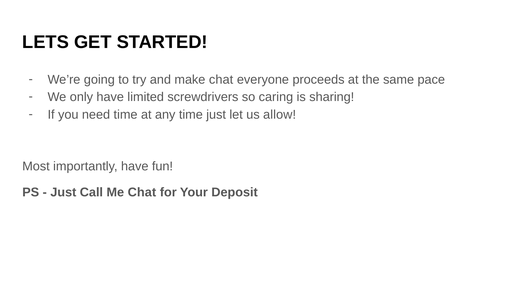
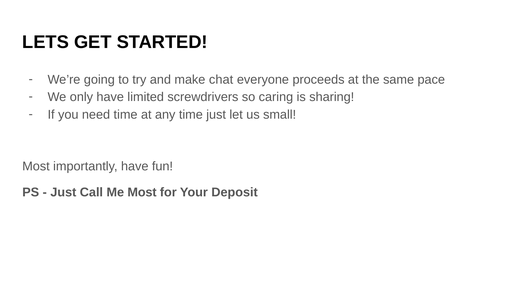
allow: allow -> small
Me Chat: Chat -> Most
